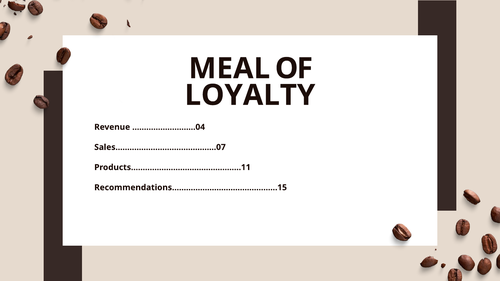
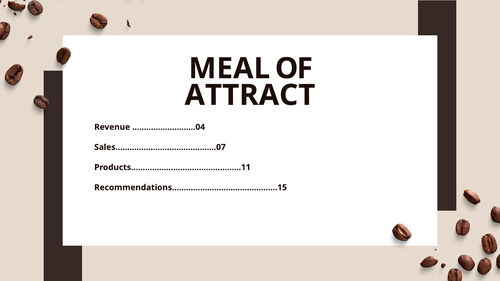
LOYALTY: LOYALTY -> ATTRACT
